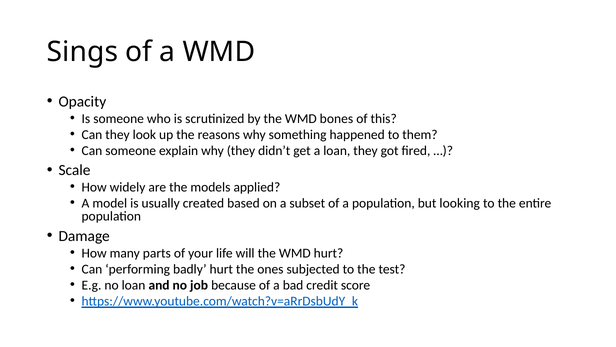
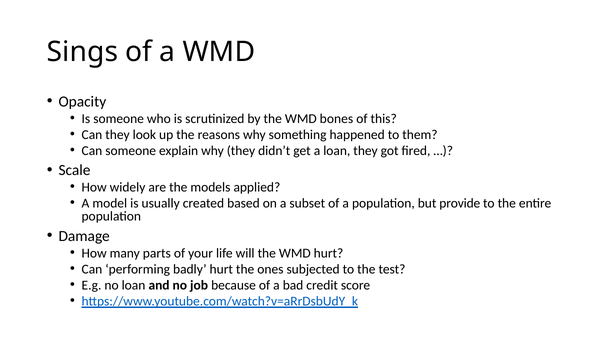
looking: looking -> provide
